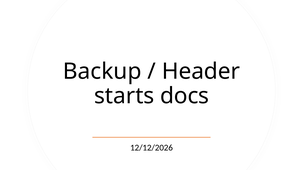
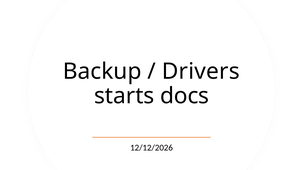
Header: Header -> Drivers
